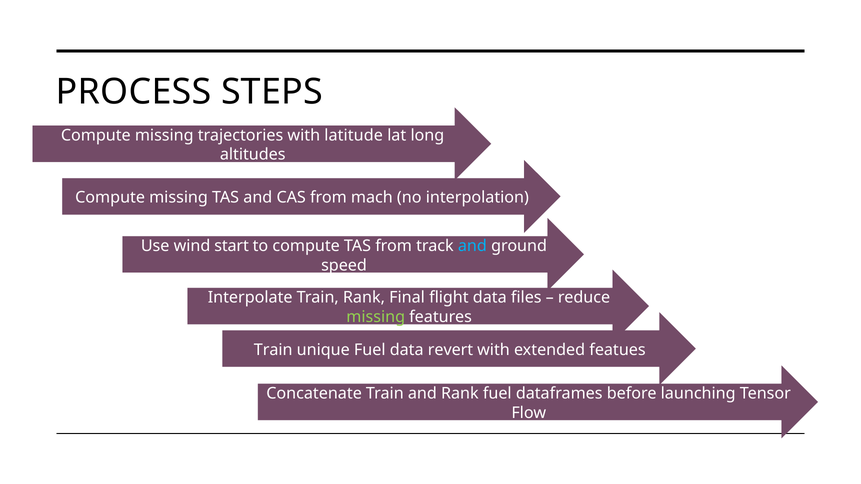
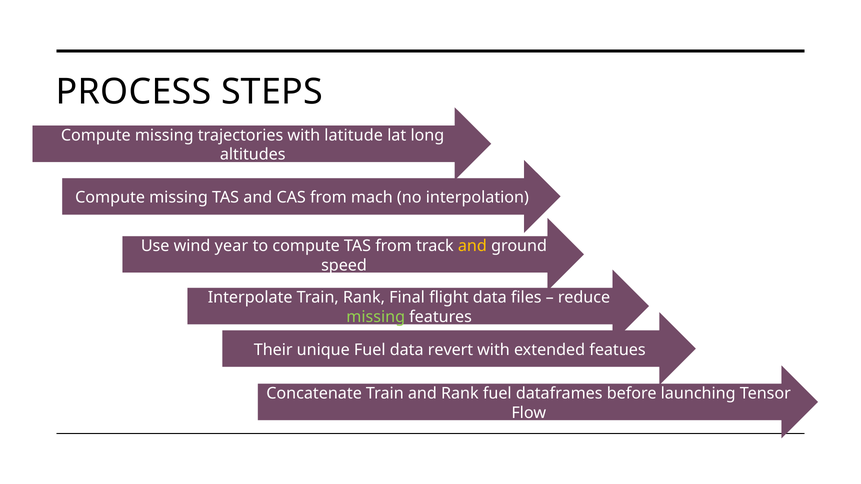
start: start -> year
and at (472, 246) colour: light blue -> yellow
Train at (273, 350): Train -> Their
